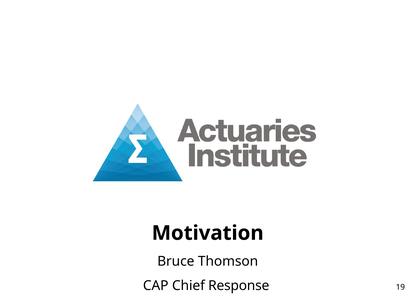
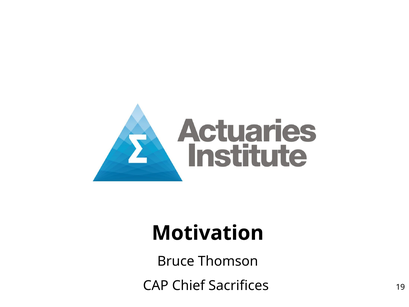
Response: Response -> Sacrifices
